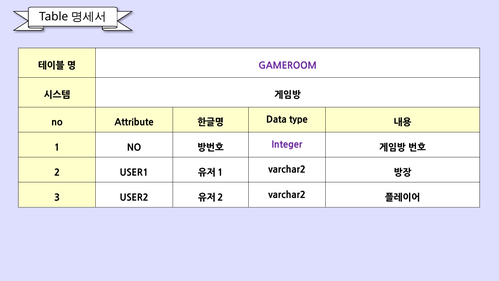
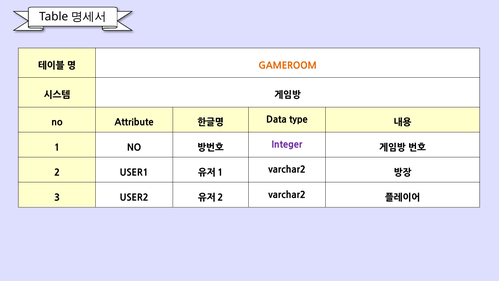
GAMEROOM colour: purple -> orange
